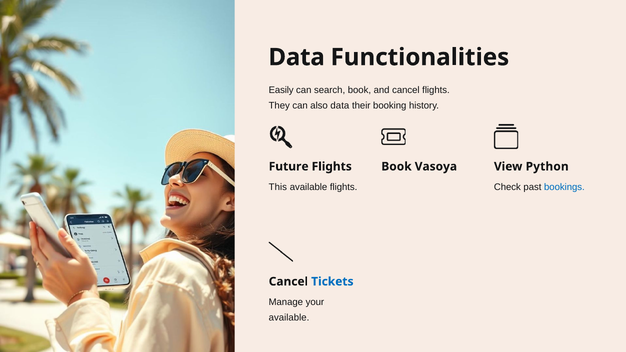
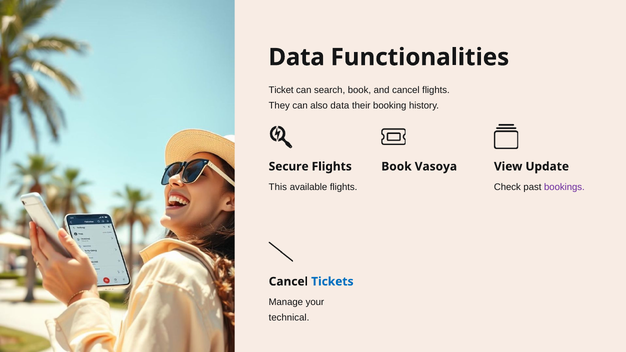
Easily: Easily -> Ticket
Future: Future -> Secure
Python: Python -> Update
bookings colour: blue -> purple
available at (289, 318): available -> technical
